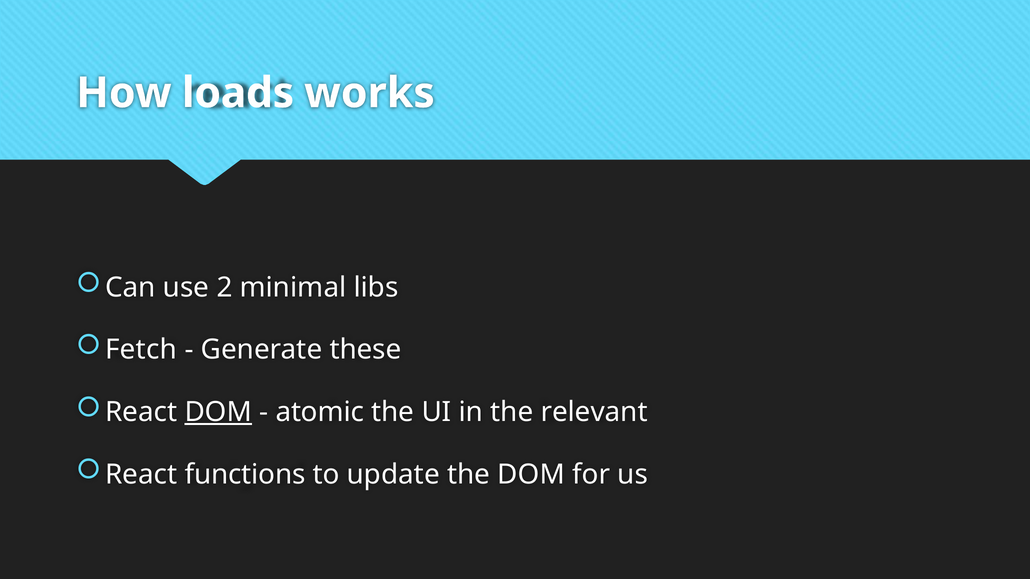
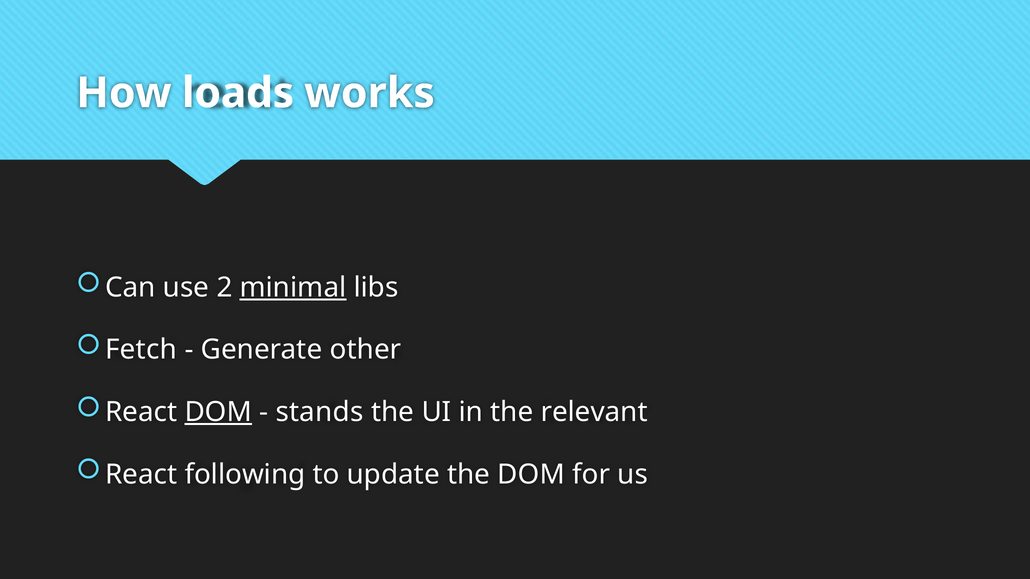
minimal underline: none -> present
these: these -> other
atomic: atomic -> stands
functions: functions -> following
